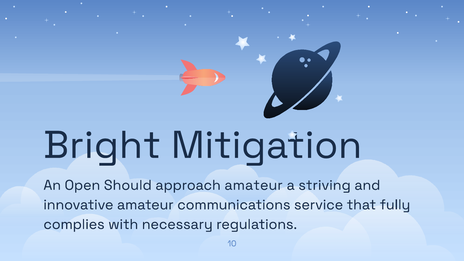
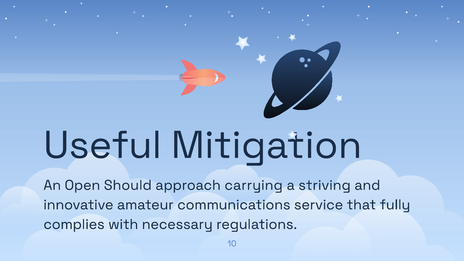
Bright: Bright -> Useful
approach amateur: amateur -> carrying
